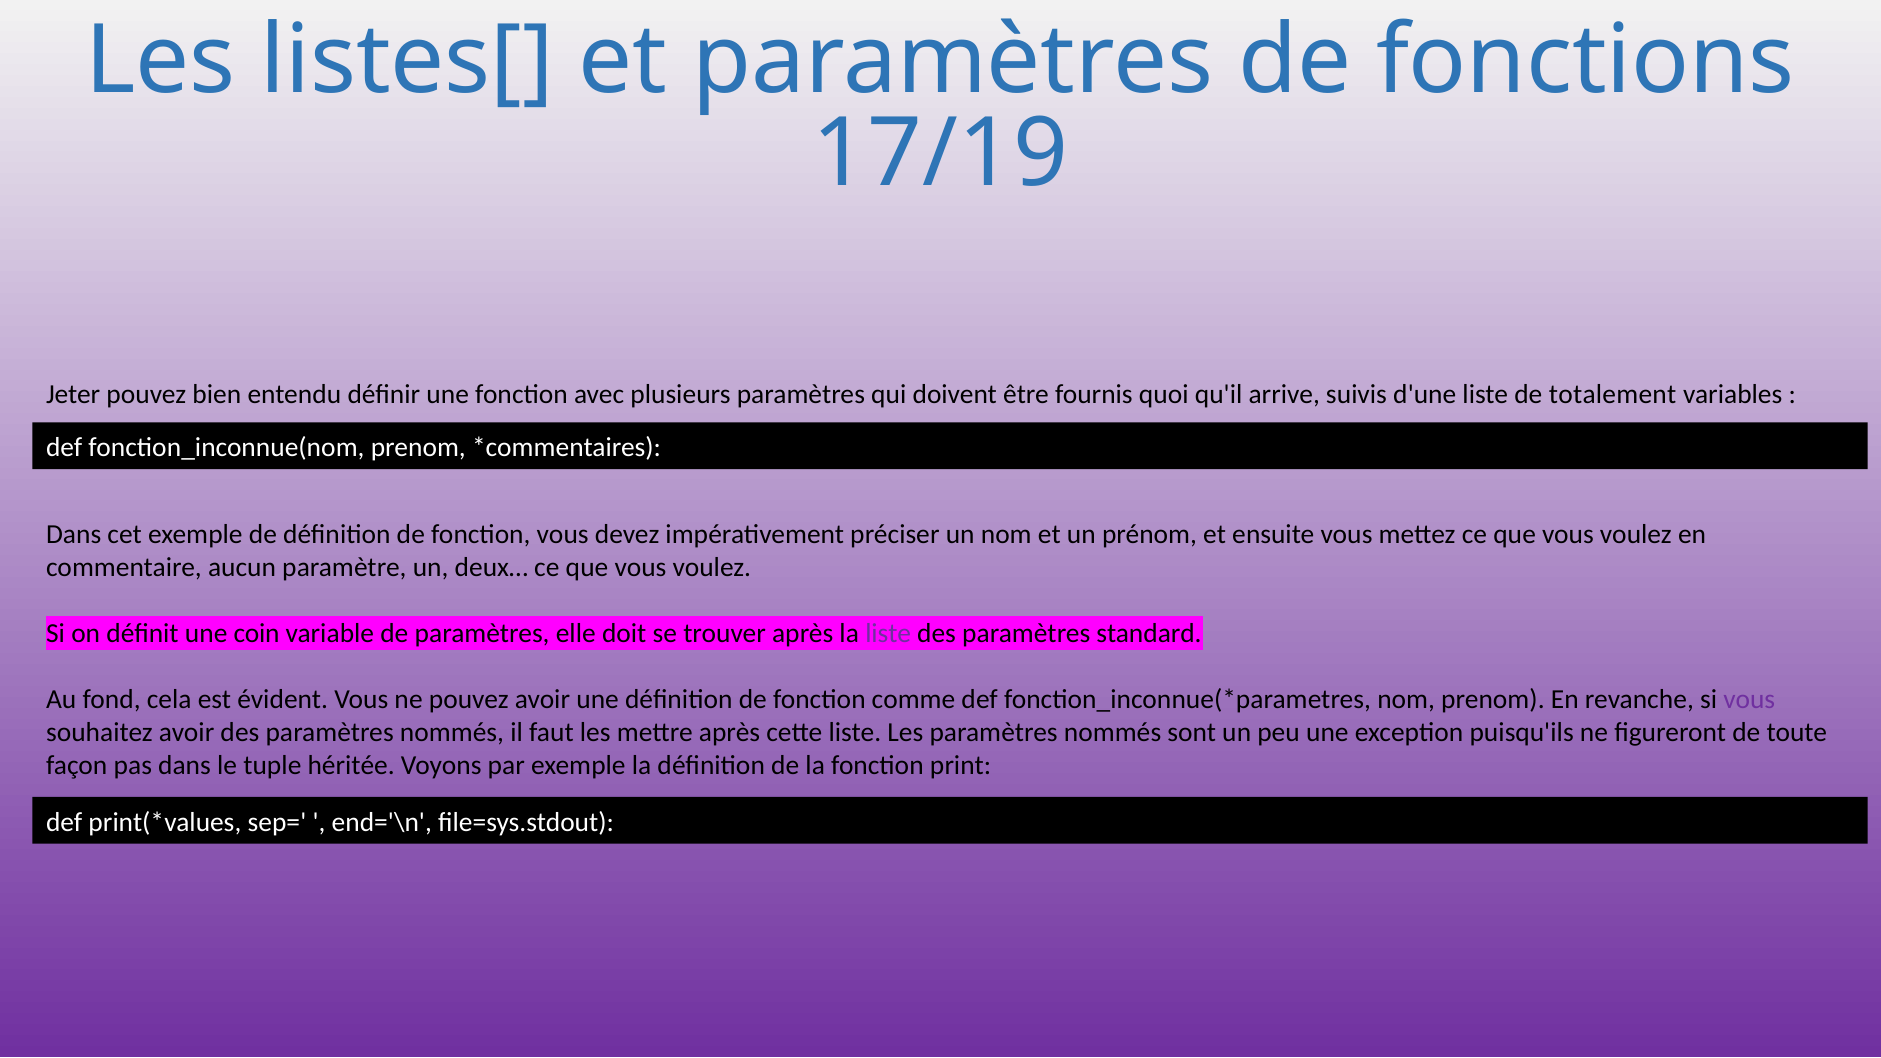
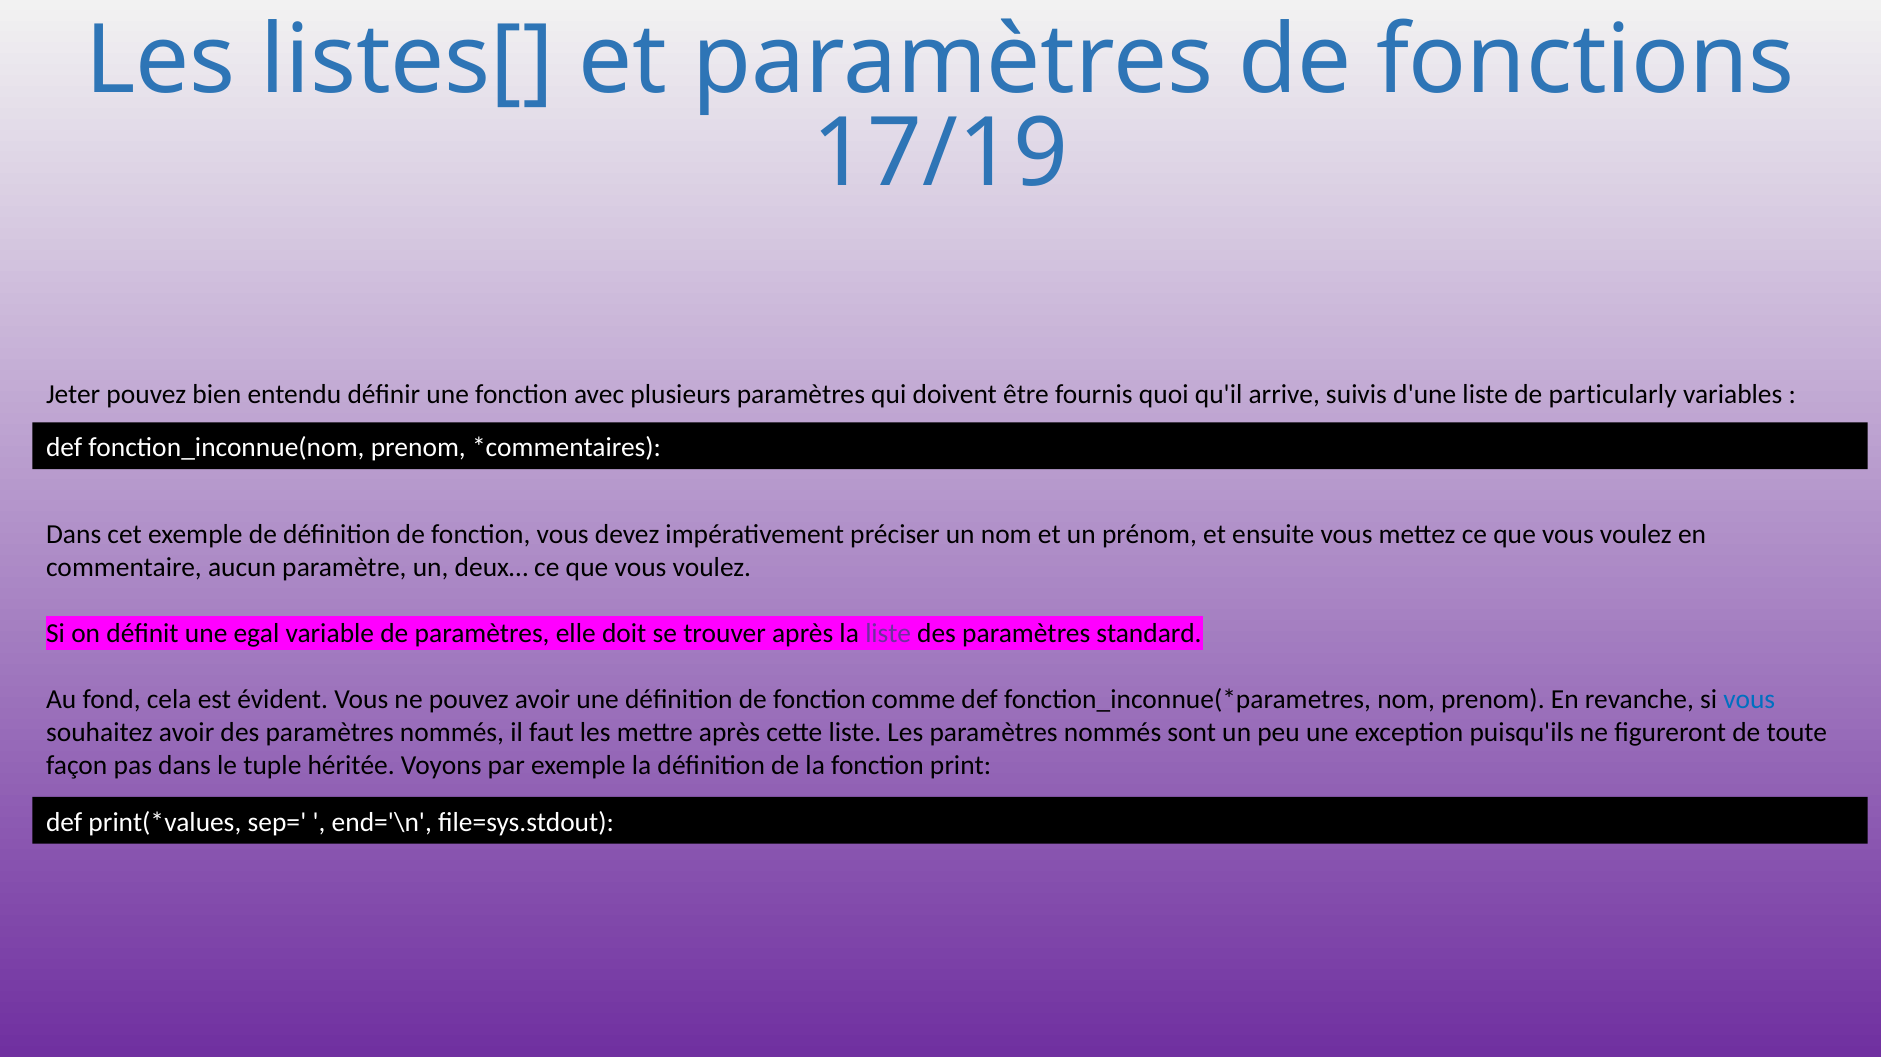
totalement: totalement -> particularly
coin: coin -> egal
vous at (1749, 699) colour: purple -> blue
